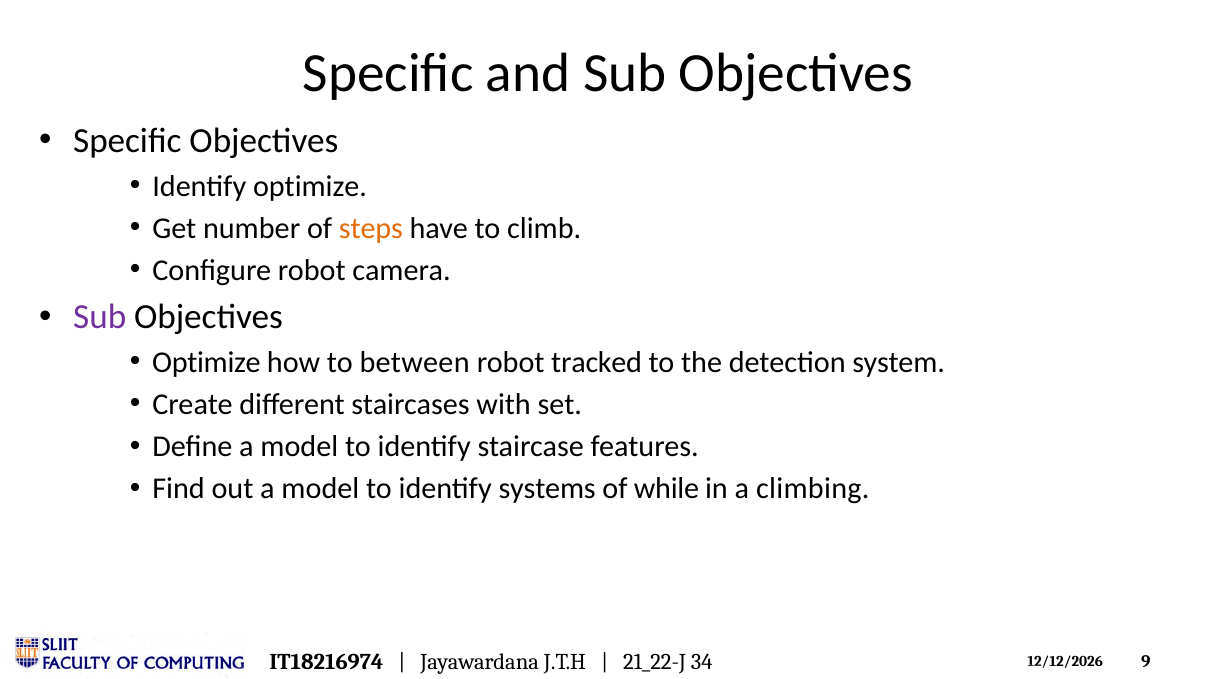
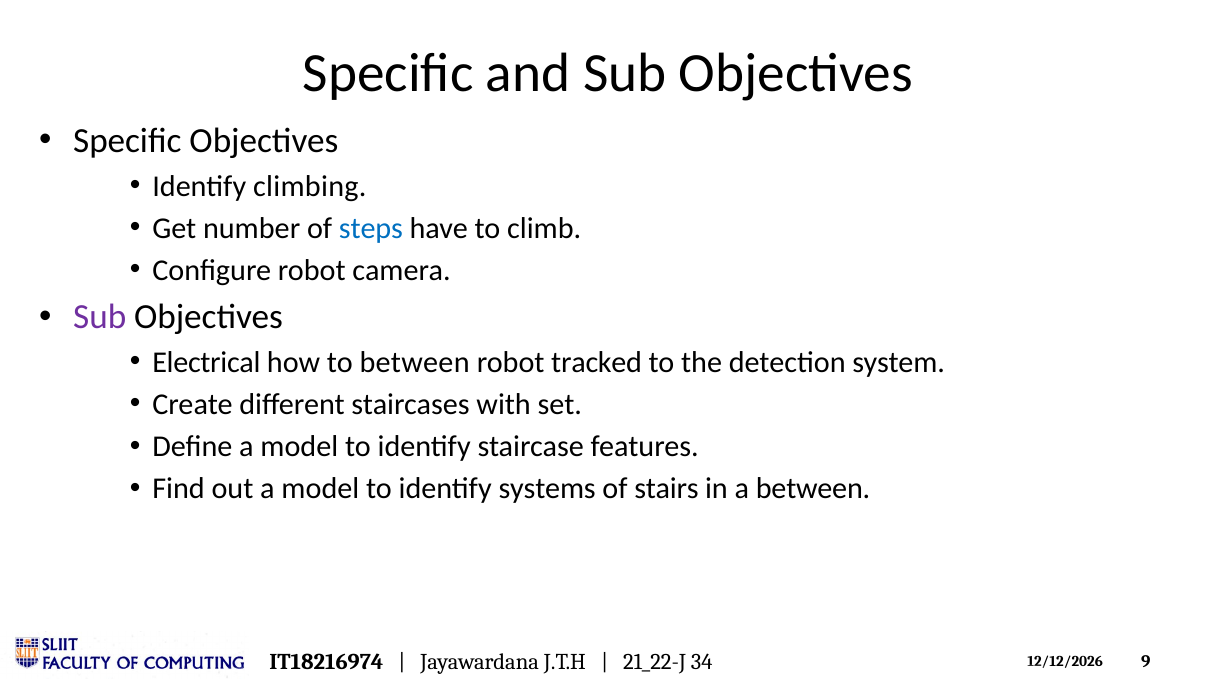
Identify optimize: optimize -> climbing
steps colour: orange -> blue
Optimize at (206, 362): Optimize -> Electrical
while: while -> stairs
a climbing: climbing -> between
